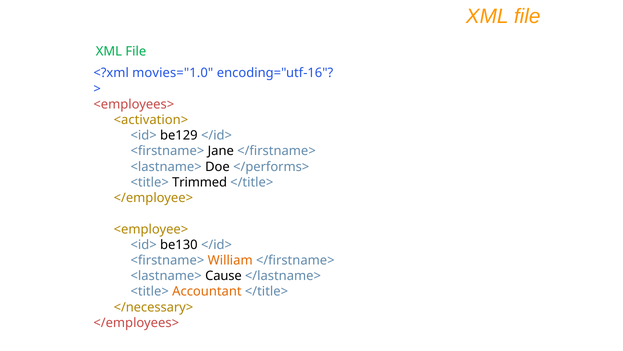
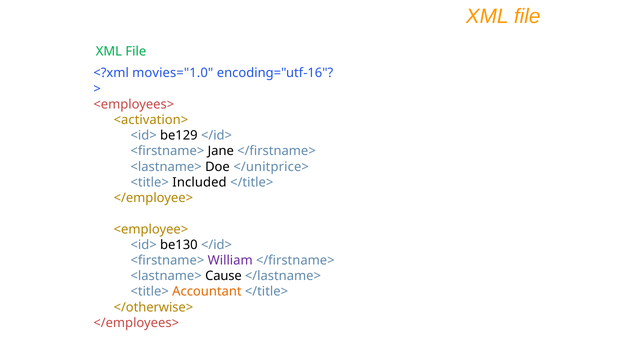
</performs>: </performs> -> </unitprice>
Trimmed: Trimmed -> Included
William colour: orange -> purple
</necessary>: </necessary> -> </otherwise>
